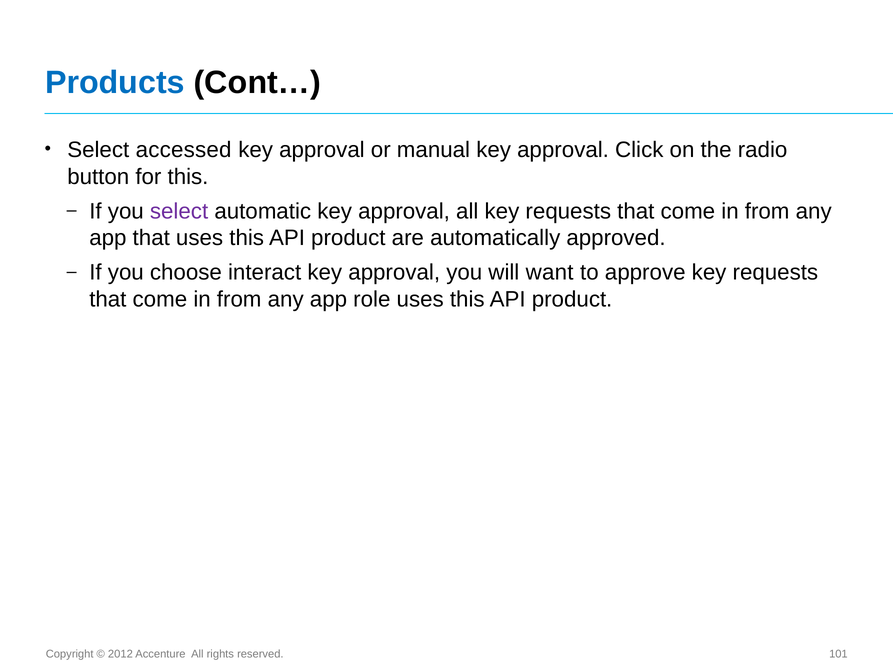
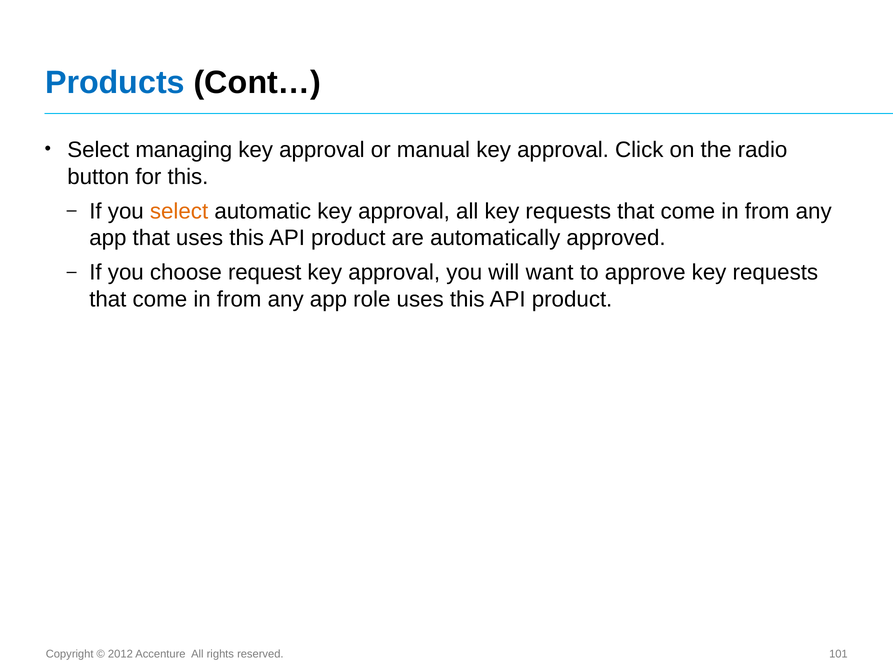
accessed: accessed -> managing
select at (179, 211) colour: purple -> orange
interact: interact -> request
